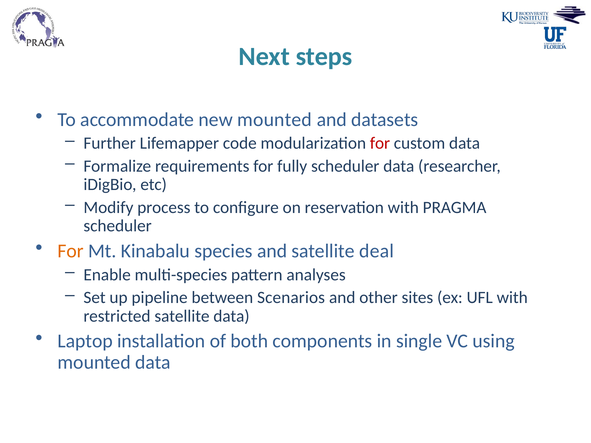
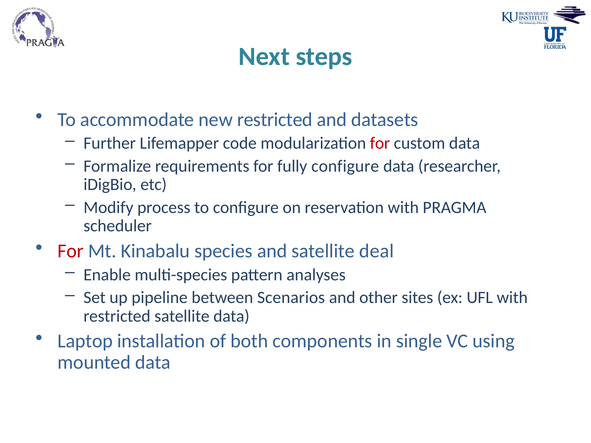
new mounted: mounted -> restricted
fully scheduler: scheduler -> configure
For at (71, 251) colour: orange -> red
